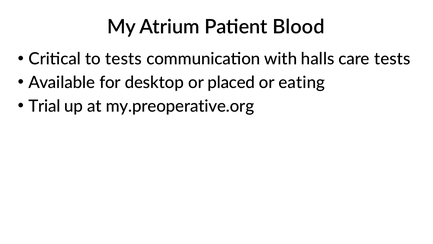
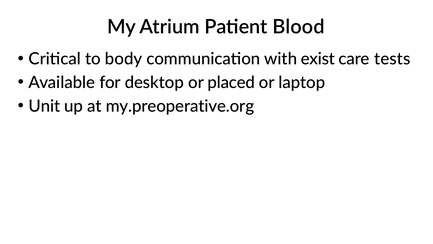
to tests: tests -> body
halls: halls -> exist
eating: eating -> laptop
Trial: Trial -> Unit
